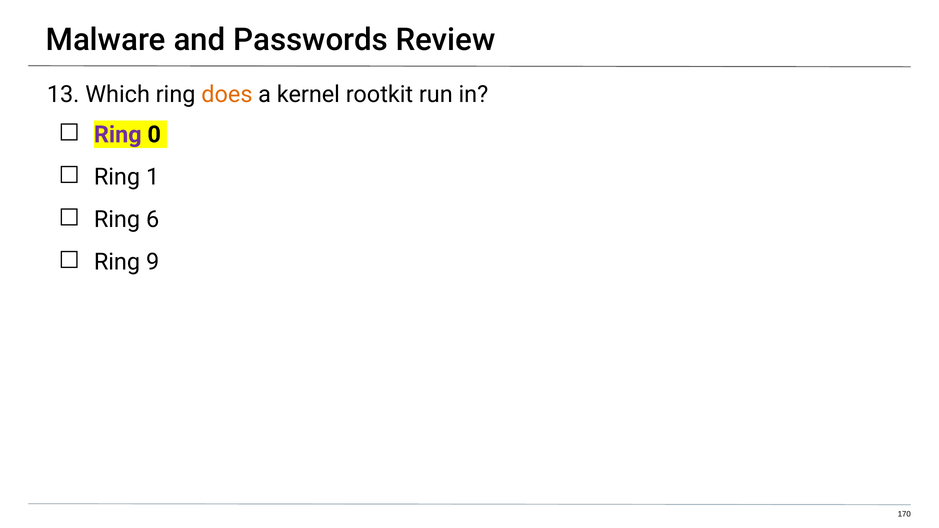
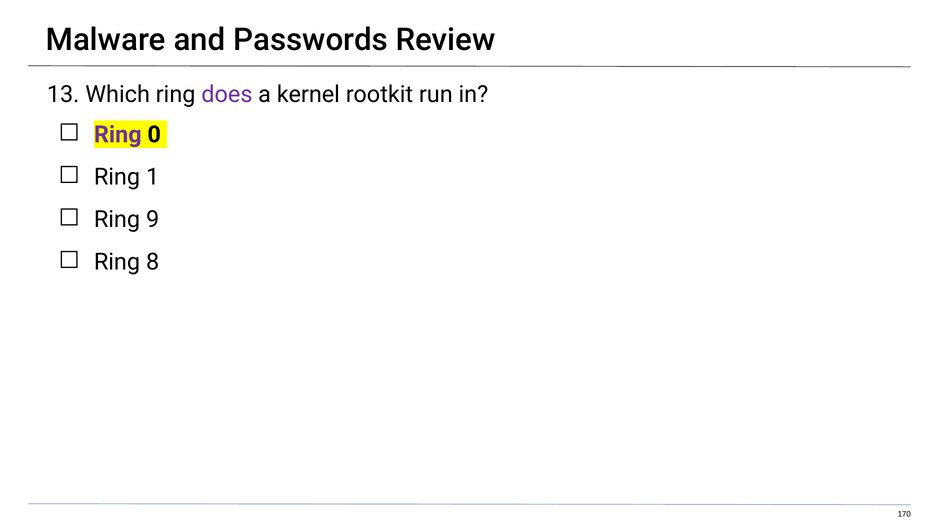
does colour: orange -> purple
6: 6 -> 9
9: 9 -> 8
